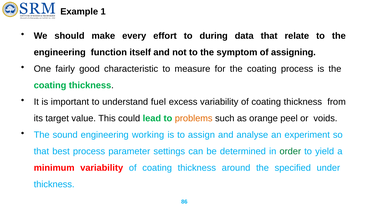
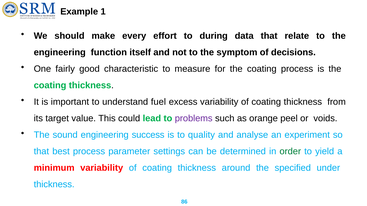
assigning: assigning -> decisions
problems colour: orange -> purple
working: working -> success
assign: assign -> quality
